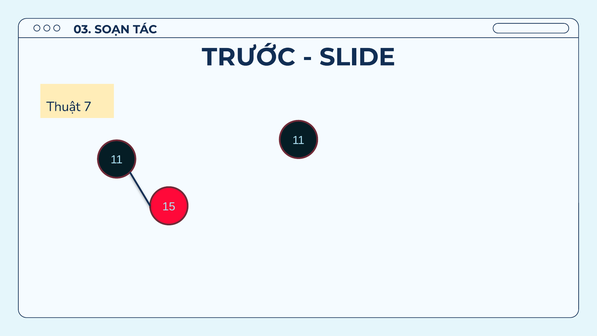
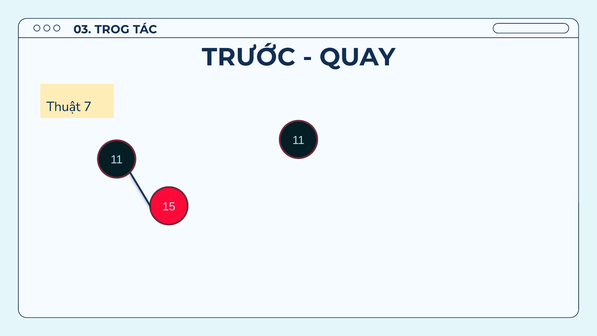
SOẠN: SOẠN -> TROG
SLIDE: SLIDE -> QUAY
